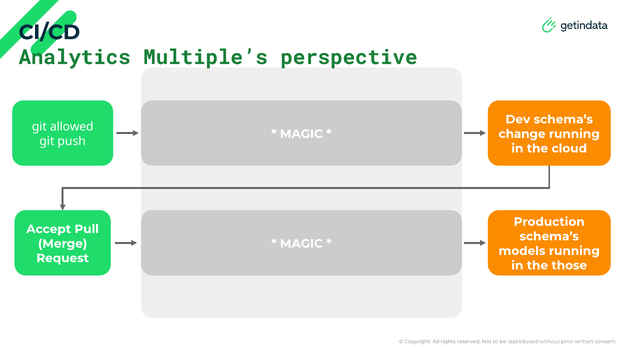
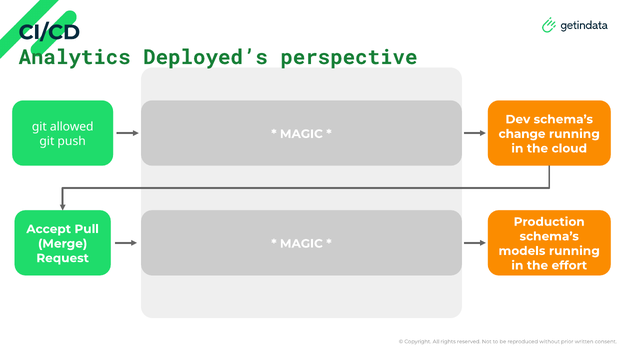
Multiple’s: Multiple’s -> Deployed’s
those: those -> effort
